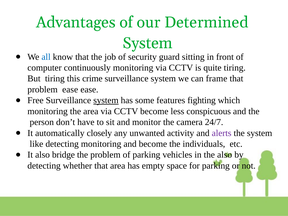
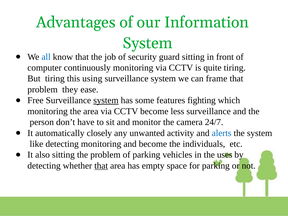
Determined: Determined -> Information
crime: crime -> using
problem ease: ease -> they
less conspicuous: conspicuous -> surveillance
alerts colour: purple -> blue
also bridge: bridge -> sitting
the also: also -> uses
that at (101, 166) underline: none -> present
